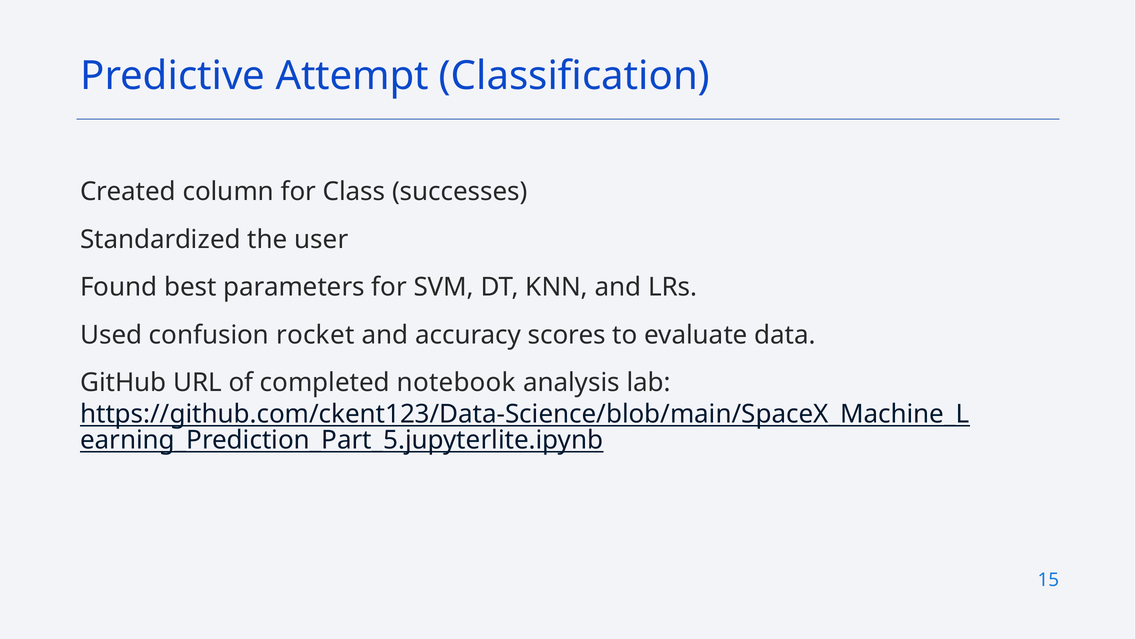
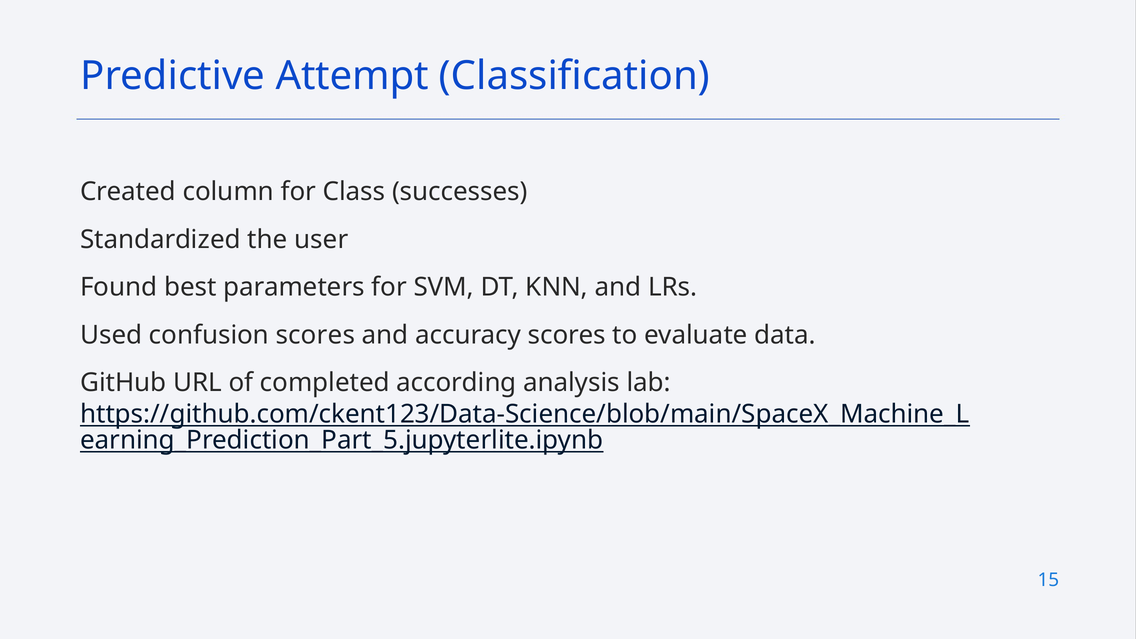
confusion rocket: rocket -> scores
notebook: notebook -> according
